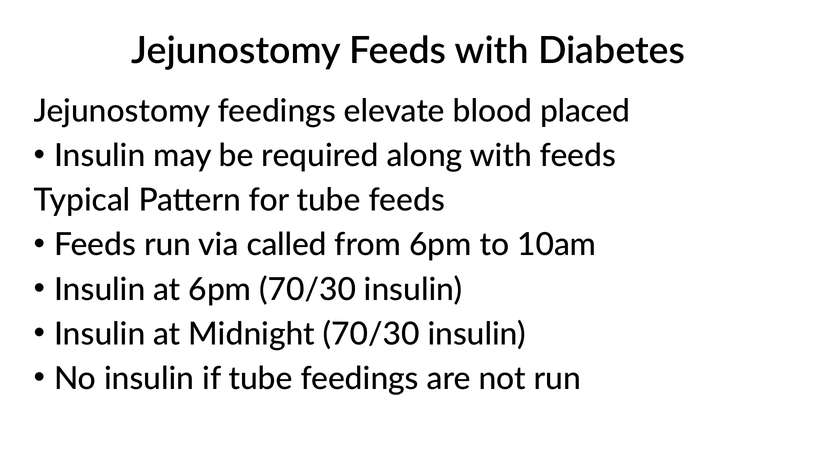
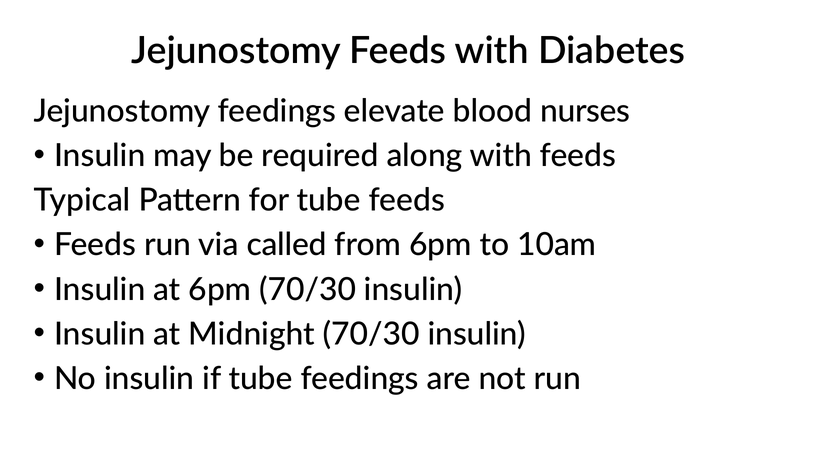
placed: placed -> nurses
